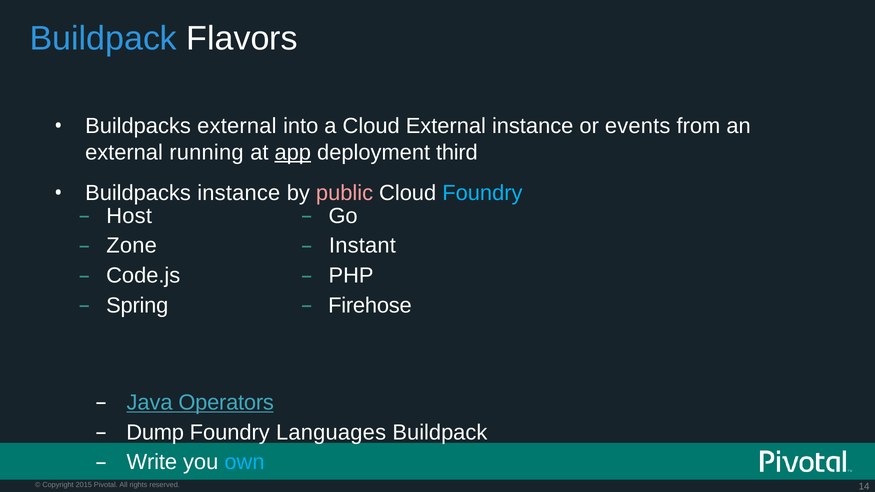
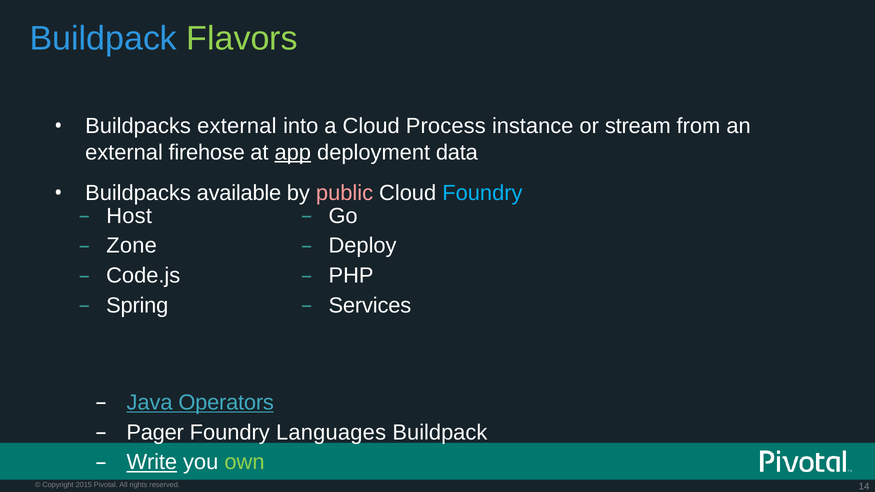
Flavors colour: white -> light green
Cloud External: External -> Process
events: events -> stream
running: running -> firehose
third: third -> data
Buildpacks instance: instance -> available
Instant: Instant -> Deploy
Firehose: Firehose -> Services
Dump: Dump -> Pager
Write underline: none -> present
own colour: light blue -> light green
